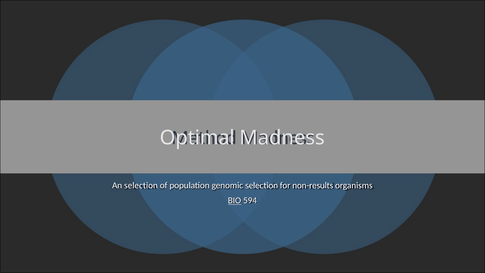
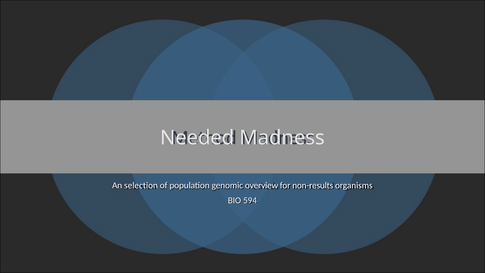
Optimal: Optimal -> Needed
genomic selection: selection -> overview
BIO underline: present -> none
